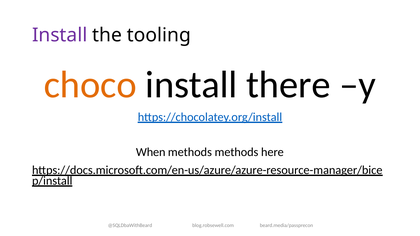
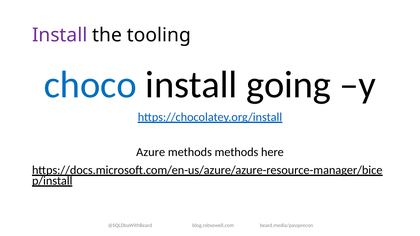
choco colour: orange -> blue
there: there -> going
When: When -> Azure
